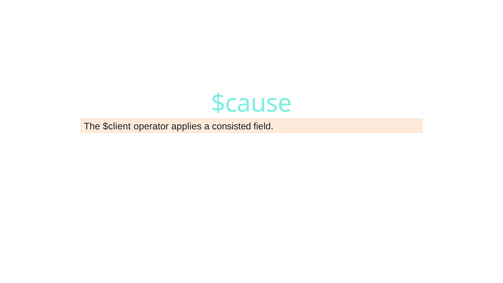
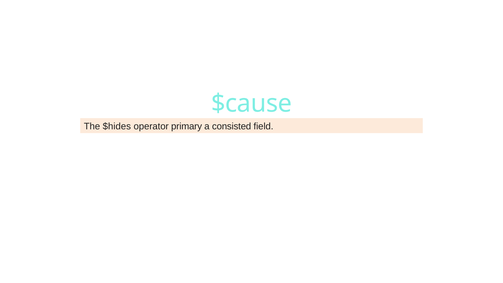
$client: $client -> $hides
applies: applies -> primary
